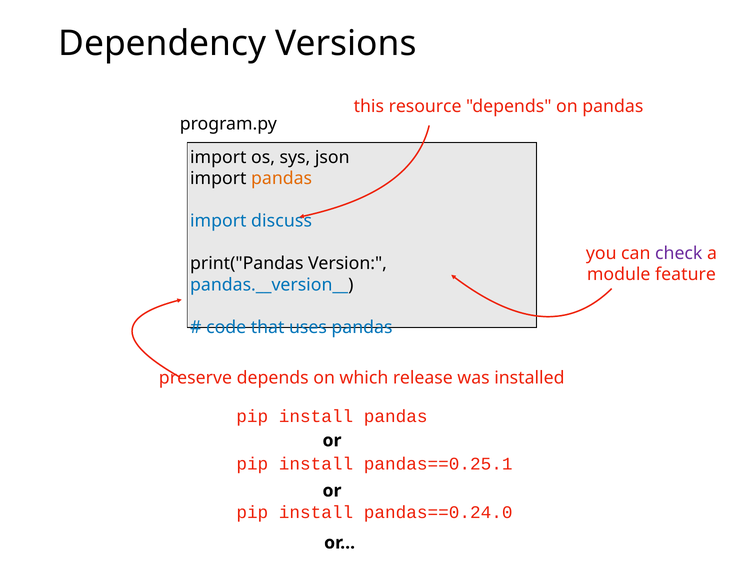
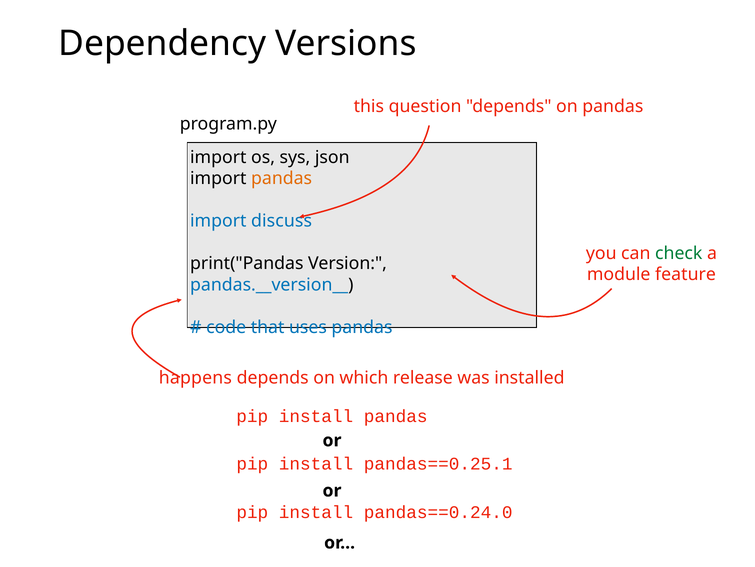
resource: resource -> question
check colour: purple -> green
preserve: preserve -> happens
